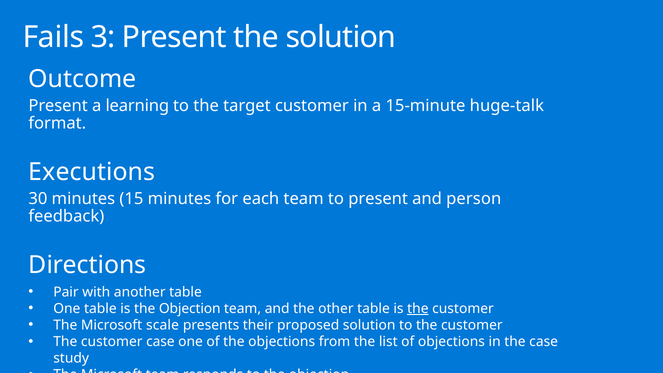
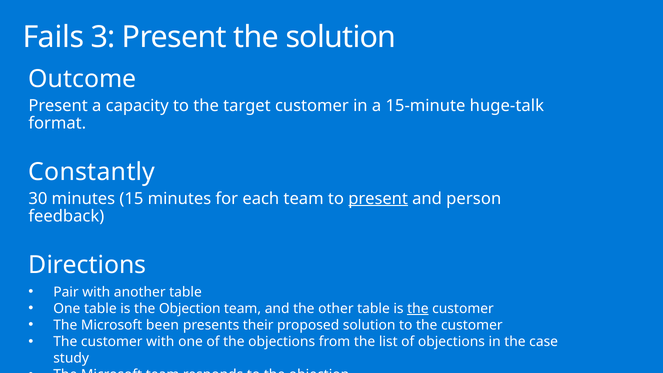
learning: learning -> capacity
Executions: Executions -> Constantly
present at (378, 199) underline: none -> present
scale: scale -> been
customer case: case -> with
